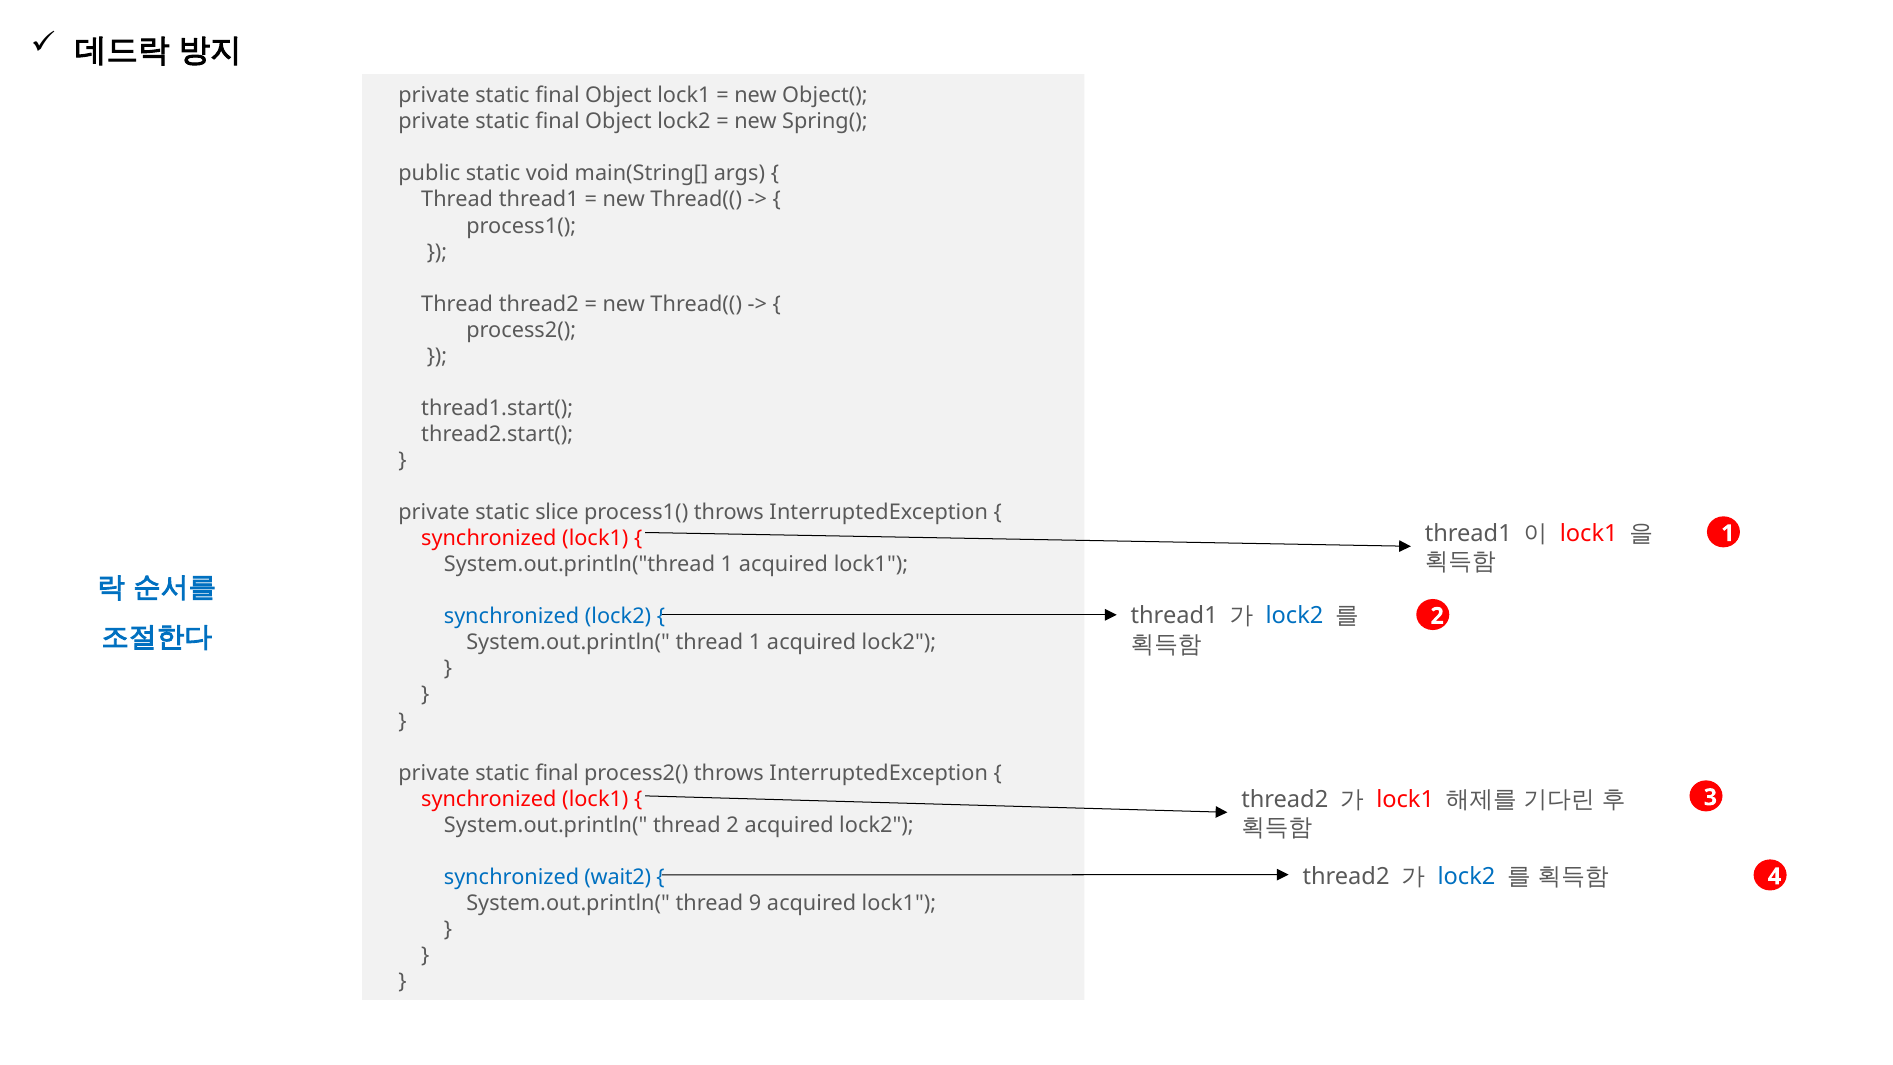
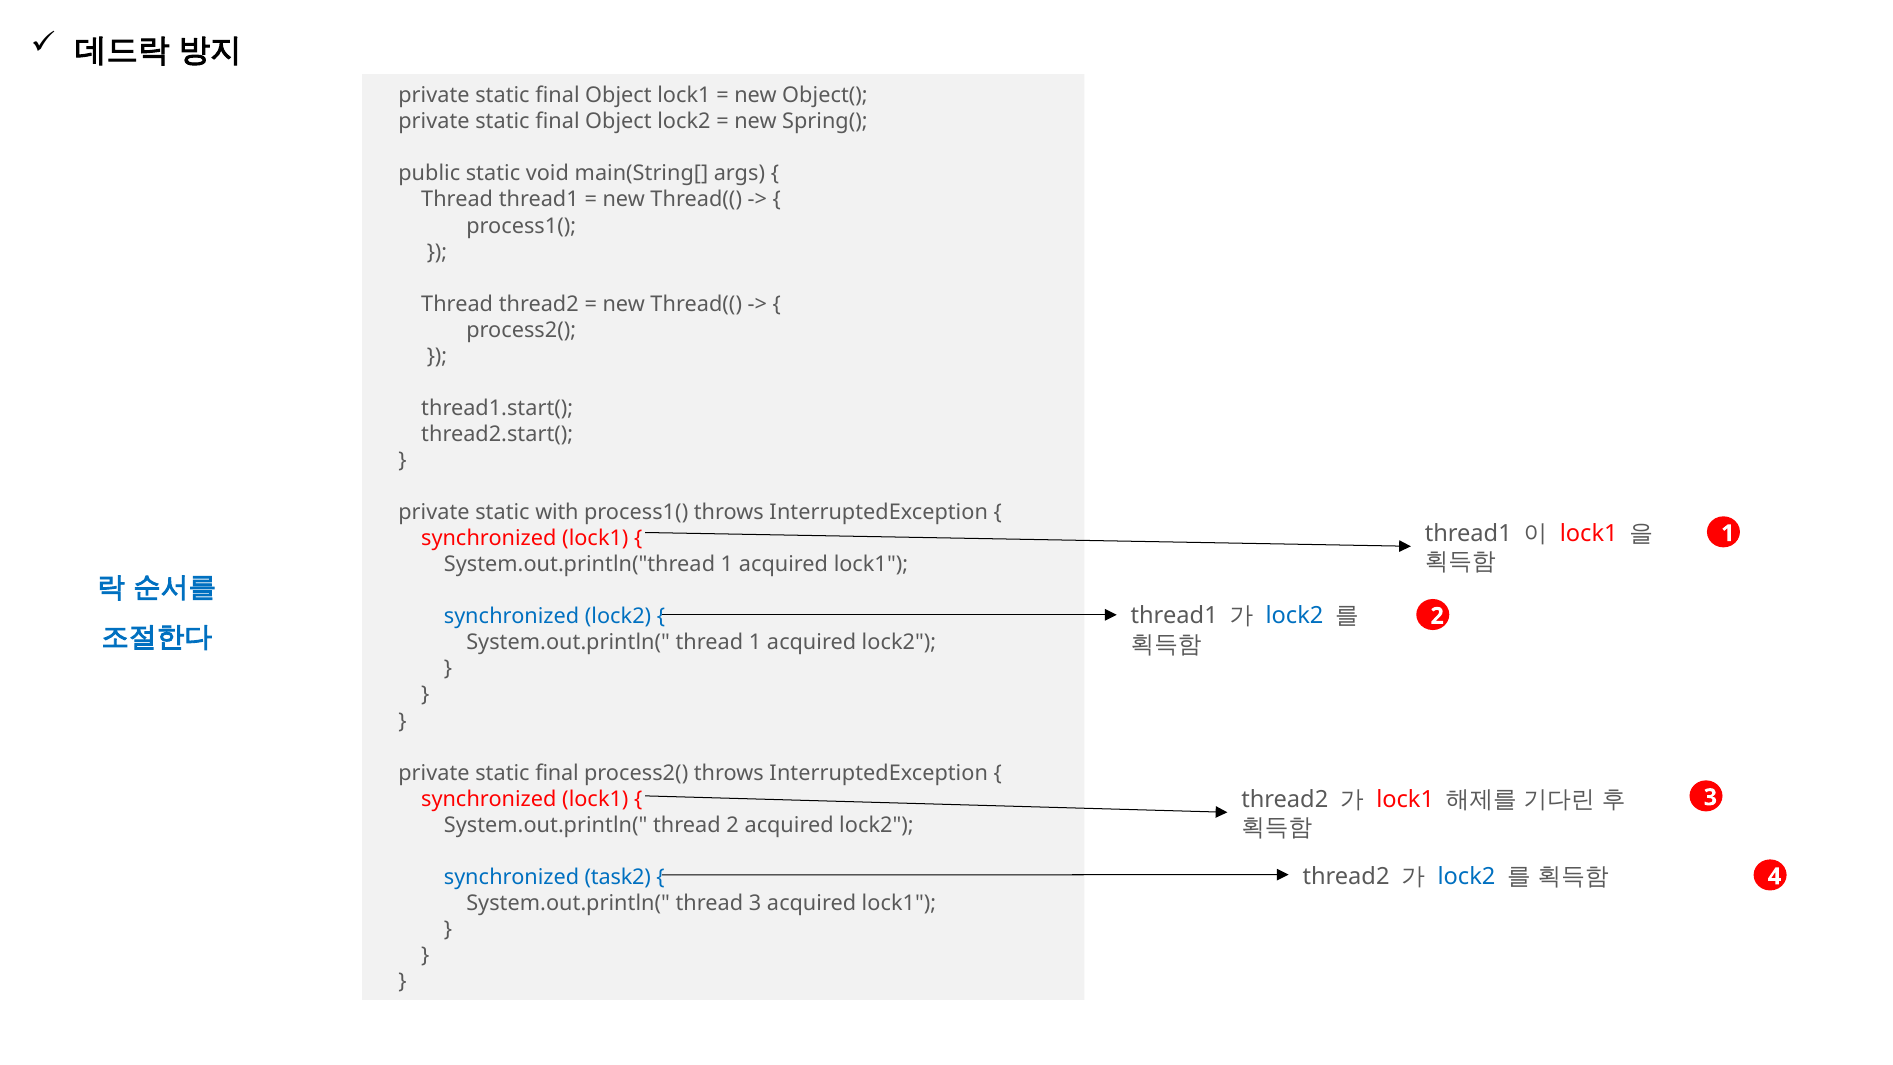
slice: slice -> with
wait2: wait2 -> task2
thread 9: 9 -> 3
